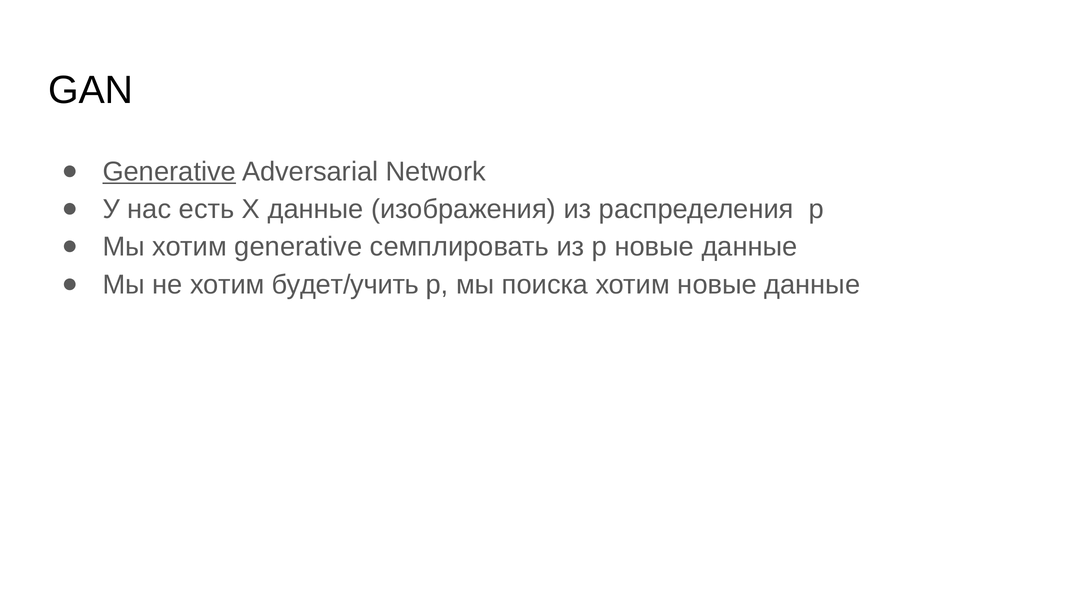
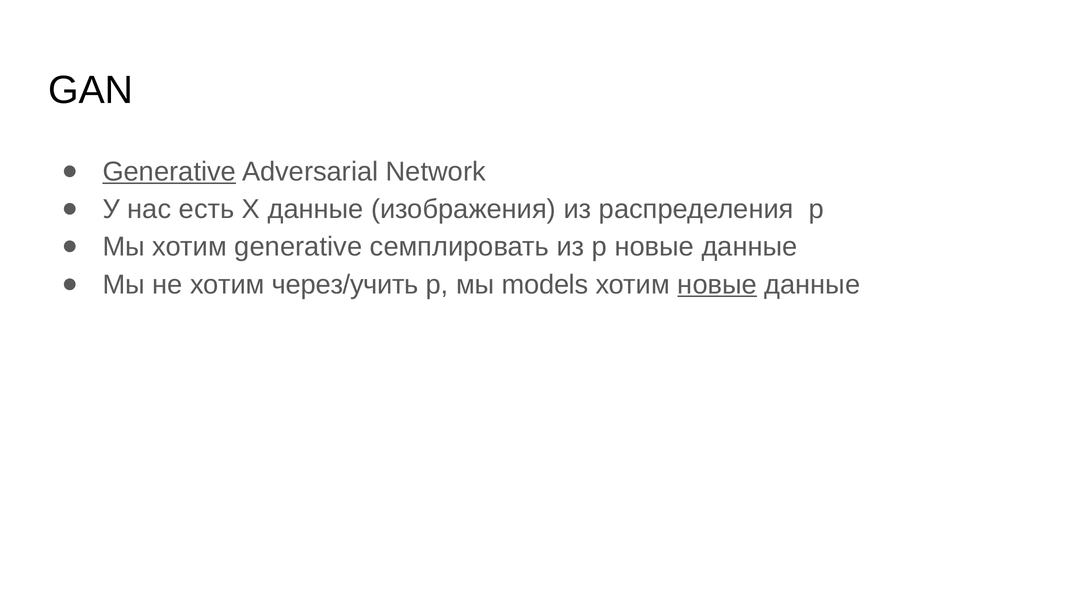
будет/учить: будет/учить -> через/учить
поиска: поиска -> models
новые at (717, 284) underline: none -> present
